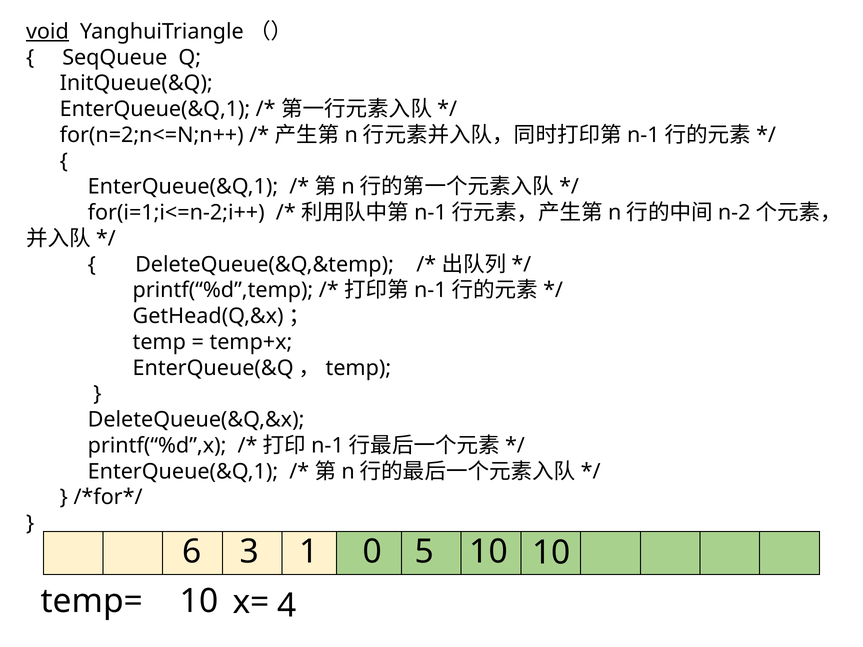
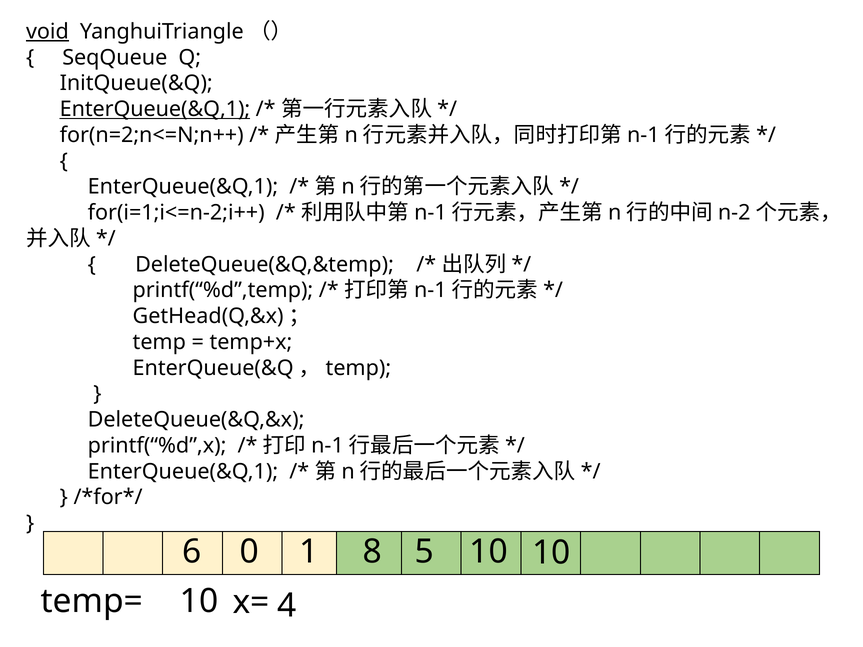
EnterQueue(&Q,1 at (155, 109) underline: none -> present
3: 3 -> 0
0: 0 -> 8
